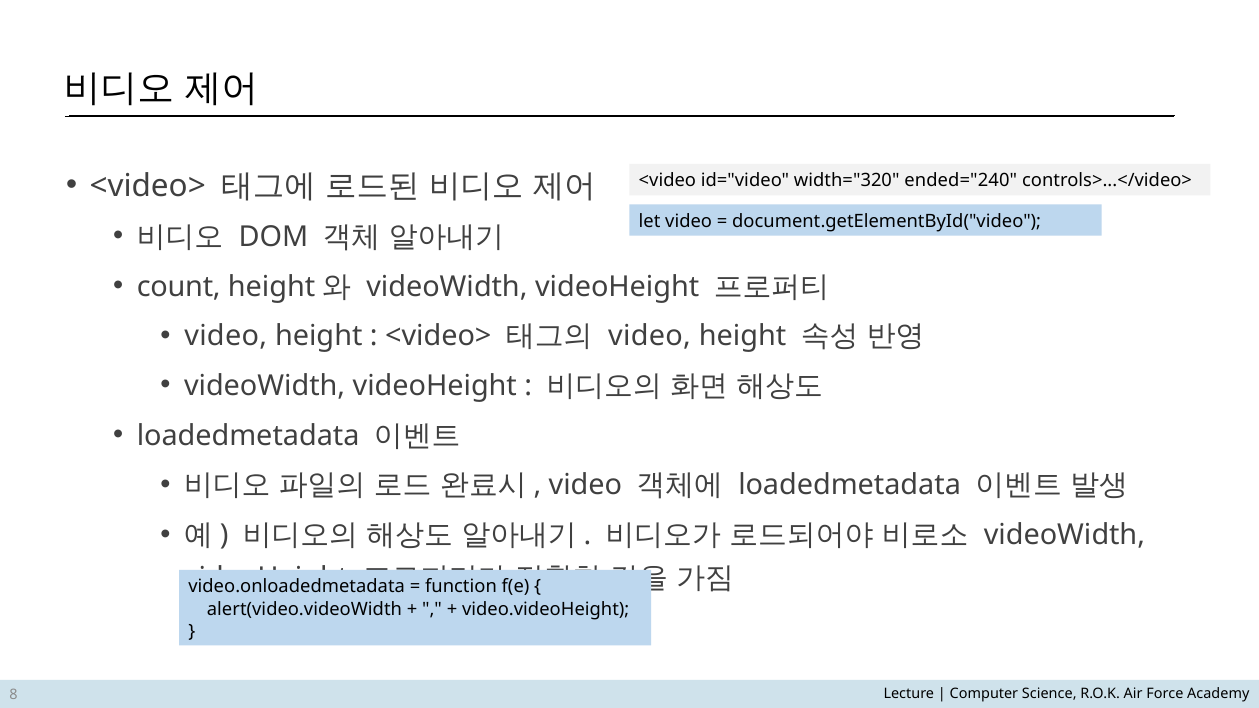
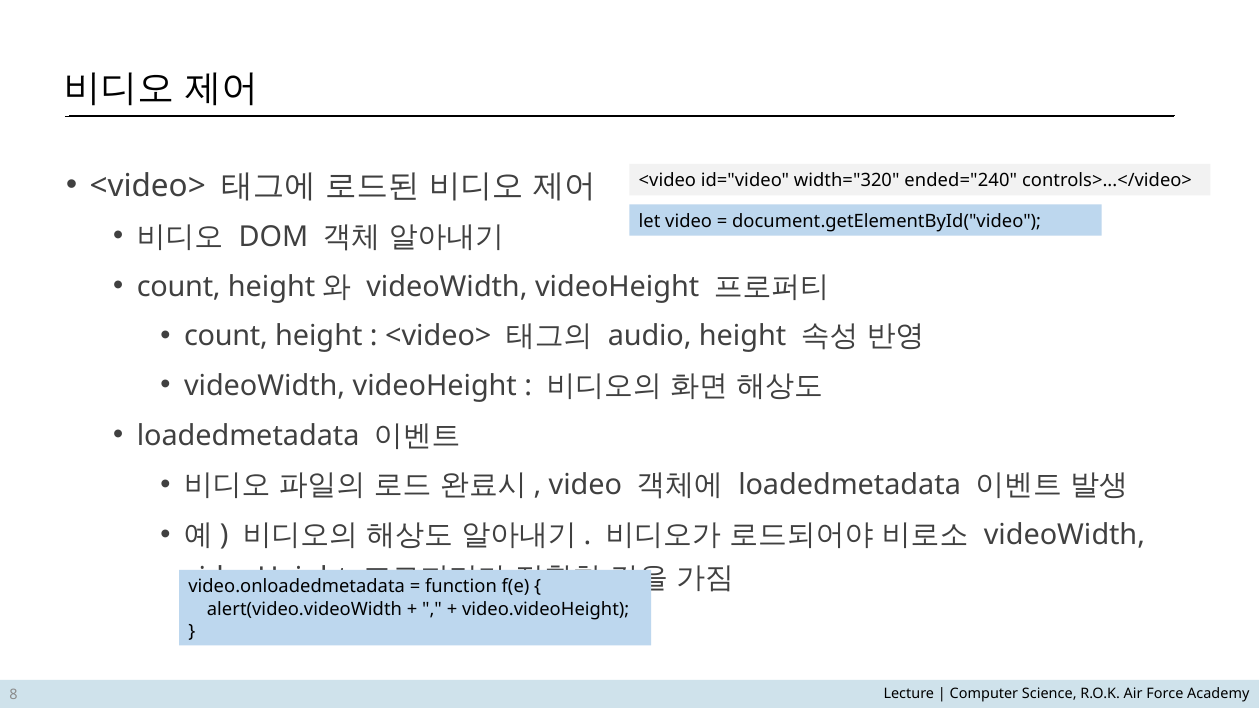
video at (226, 336): video -> count
video at (649, 336): video -> audio
